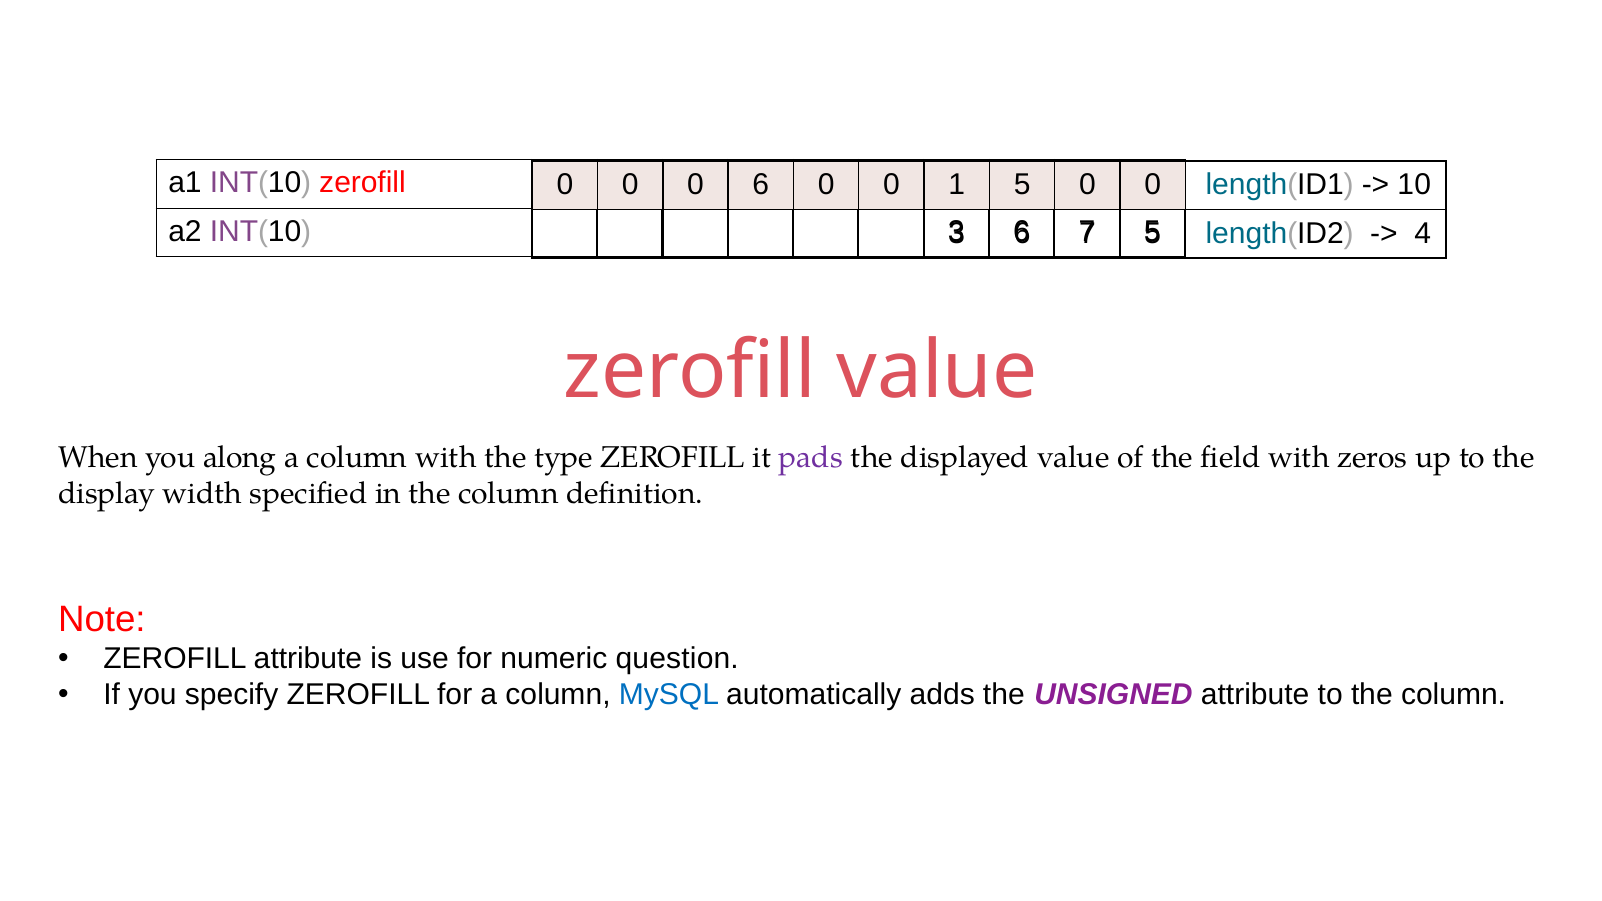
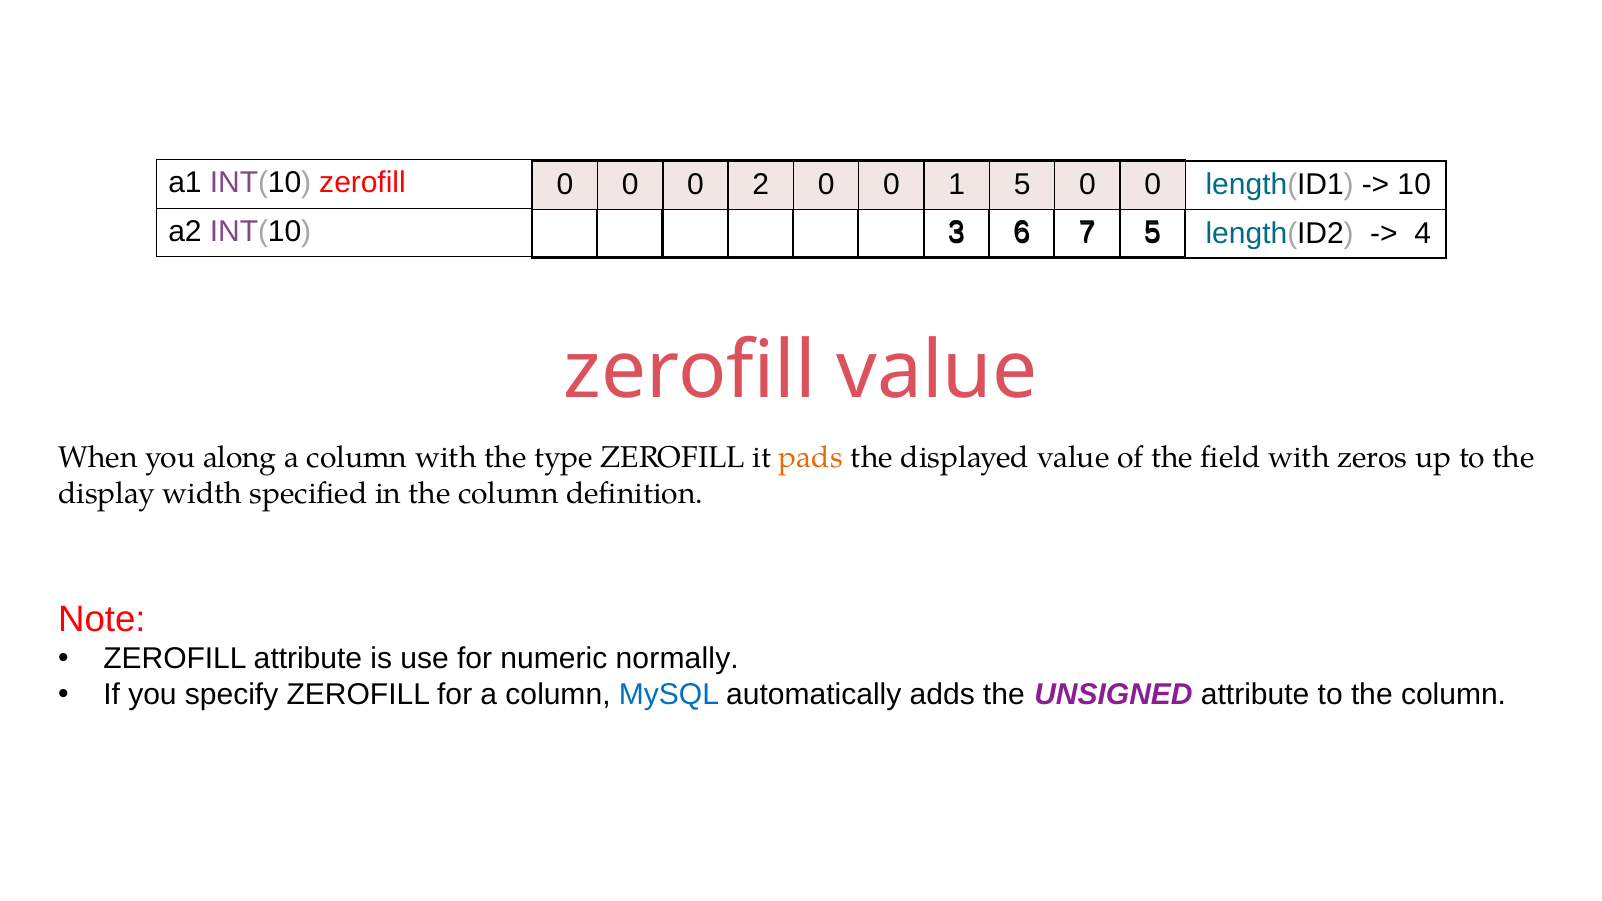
0 6: 6 -> 2
pads colour: purple -> orange
question: question -> normally
